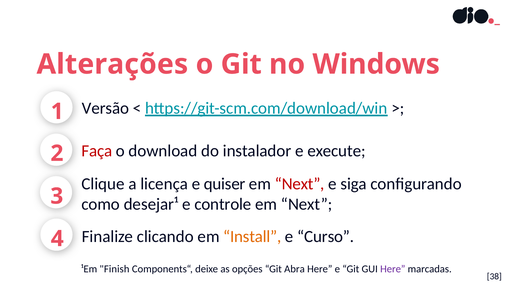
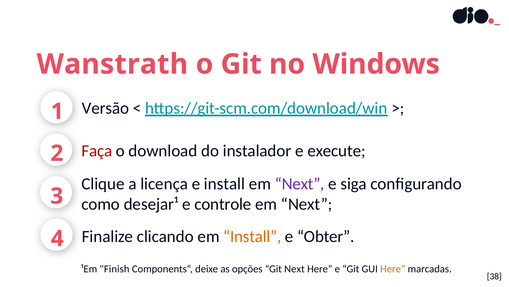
Alterações: Alterações -> Wanstrath
e quiser: quiser -> install
Next at (300, 183) colour: red -> purple
Curso: Curso -> Obter
Git Abra: Abra -> Next
Here at (393, 268) colour: purple -> orange
